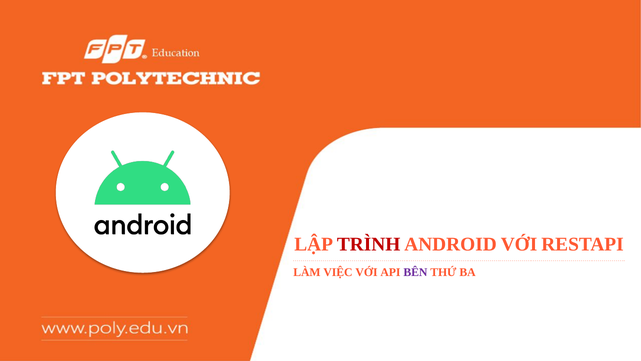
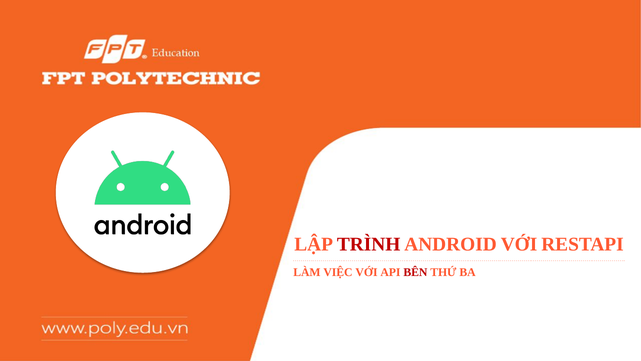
BÊN colour: purple -> red
